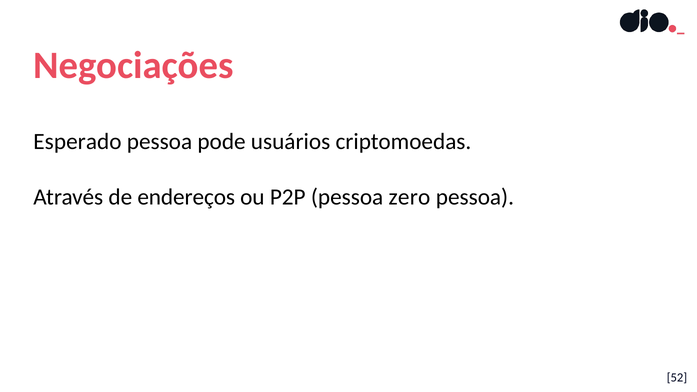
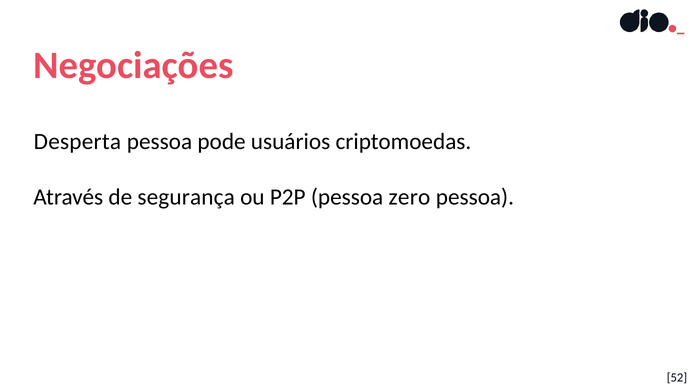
Esperado: Esperado -> Desperta
endereços: endereços -> segurança
